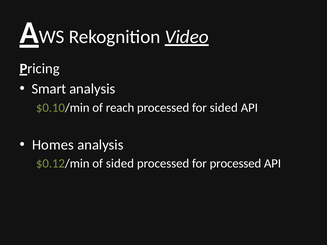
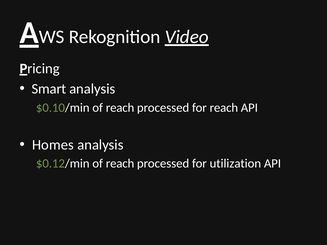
for sided: sided -> reach
$0.12/min of sided: sided -> reach
for processed: processed -> utilization
